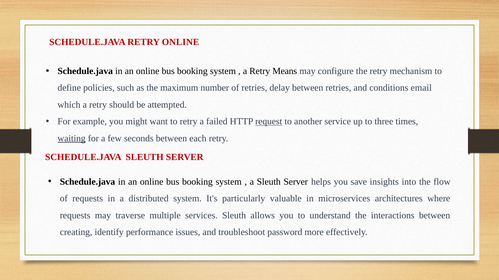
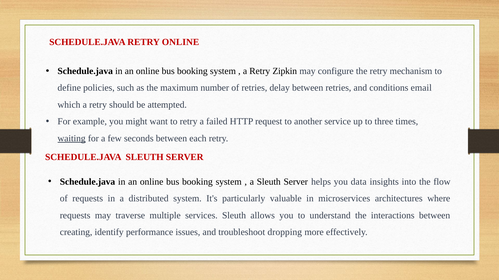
Means: Means -> Zipkin
request underline: present -> none
save: save -> data
password: password -> dropping
